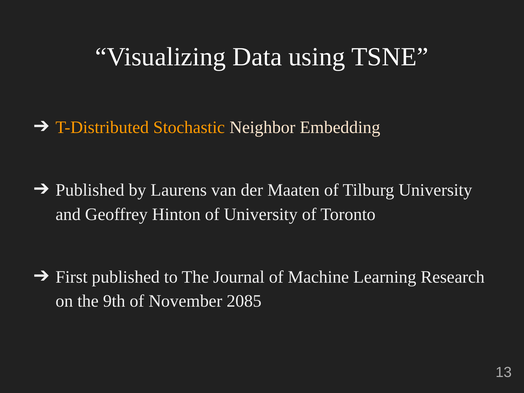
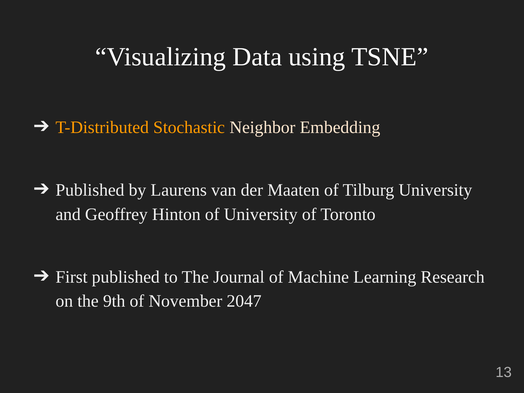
2085: 2085 -> 2047
